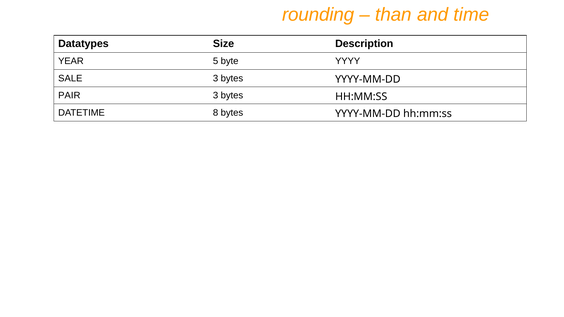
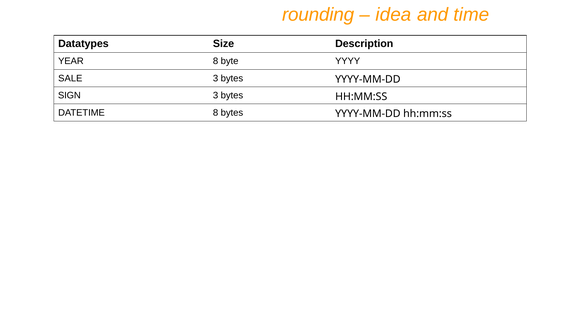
than: than -> idea
YEAR 5: 5 -> 8
PAIR: PAIR -> SIGN
